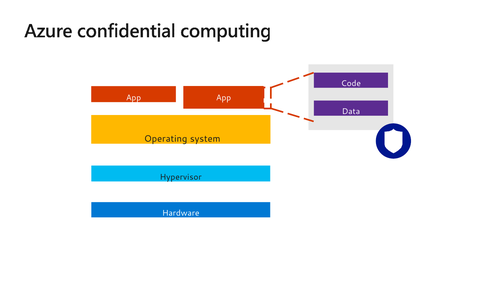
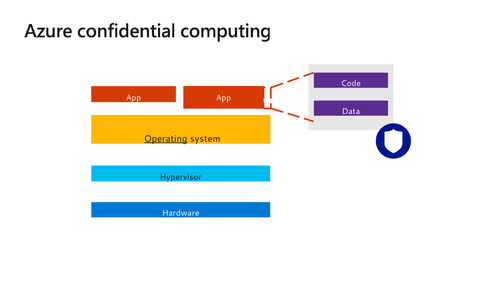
Operating underline: none -> present
